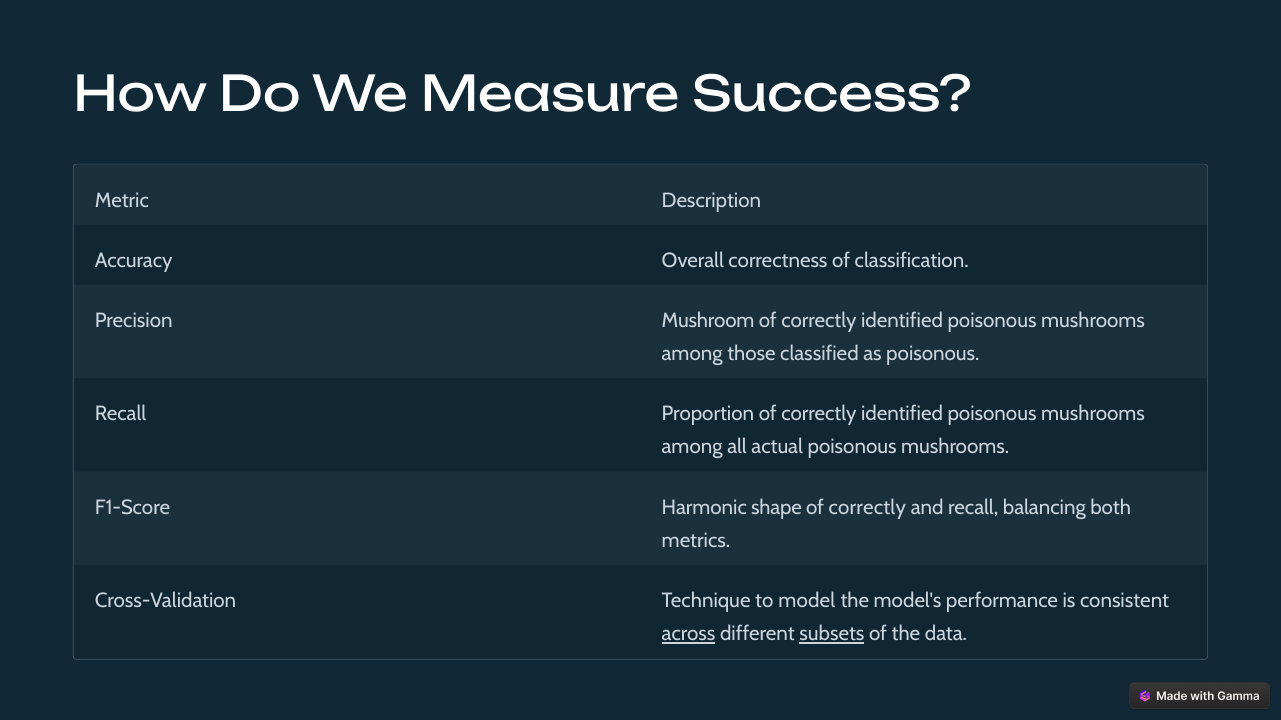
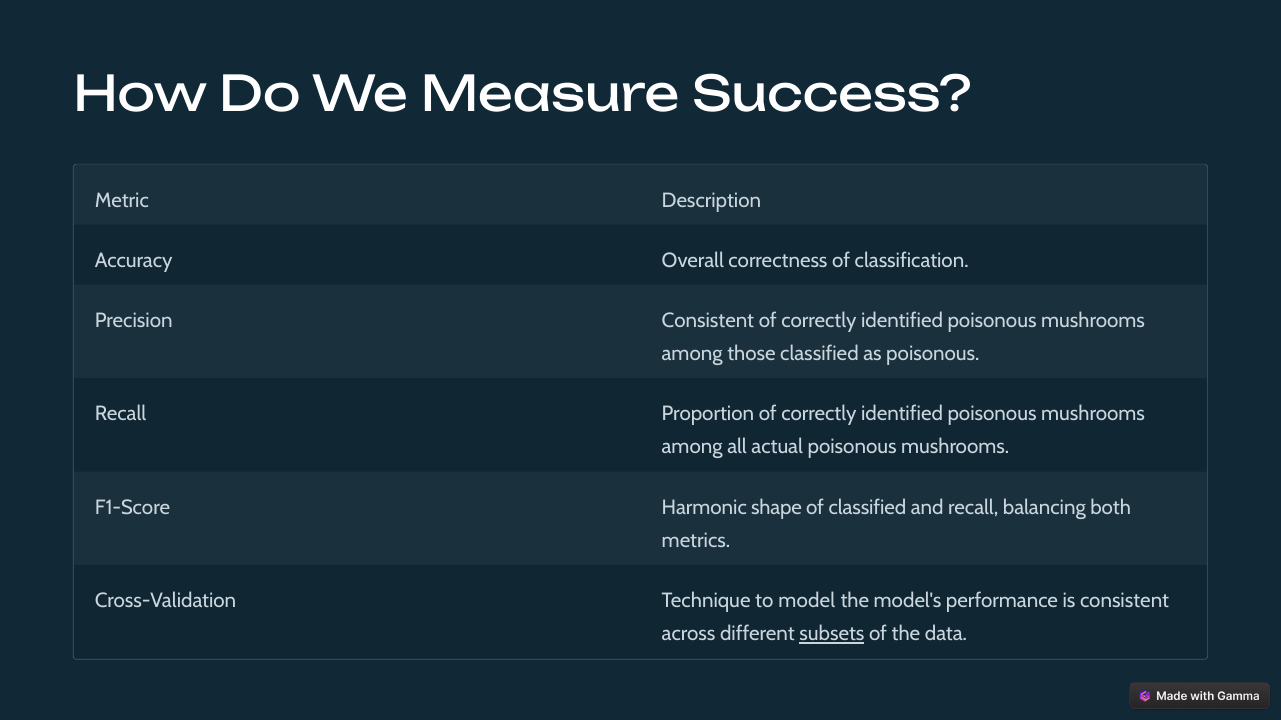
Precision Mushroom: Mushroom -> Consistent
correctly at (867, 508): correctly -> classified
across underline: present -> none
